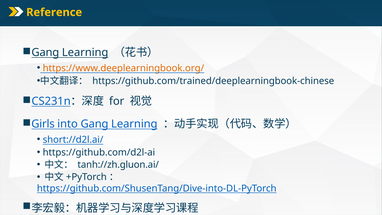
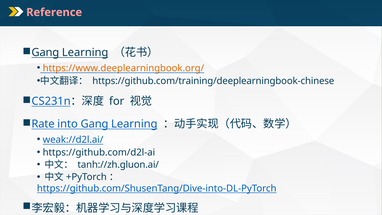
Reference colour: yellow -> pink
https://github.com/trained/deeplearningbook-chinese: https://github.com/trained/deeplearningbook-chinese -> https://github.com/training/deeplearningbook-chinese
Girls: Girls -> Rate
short://d2l.ai/: short://d2l.ai/ -> weak://d2l.ai/
